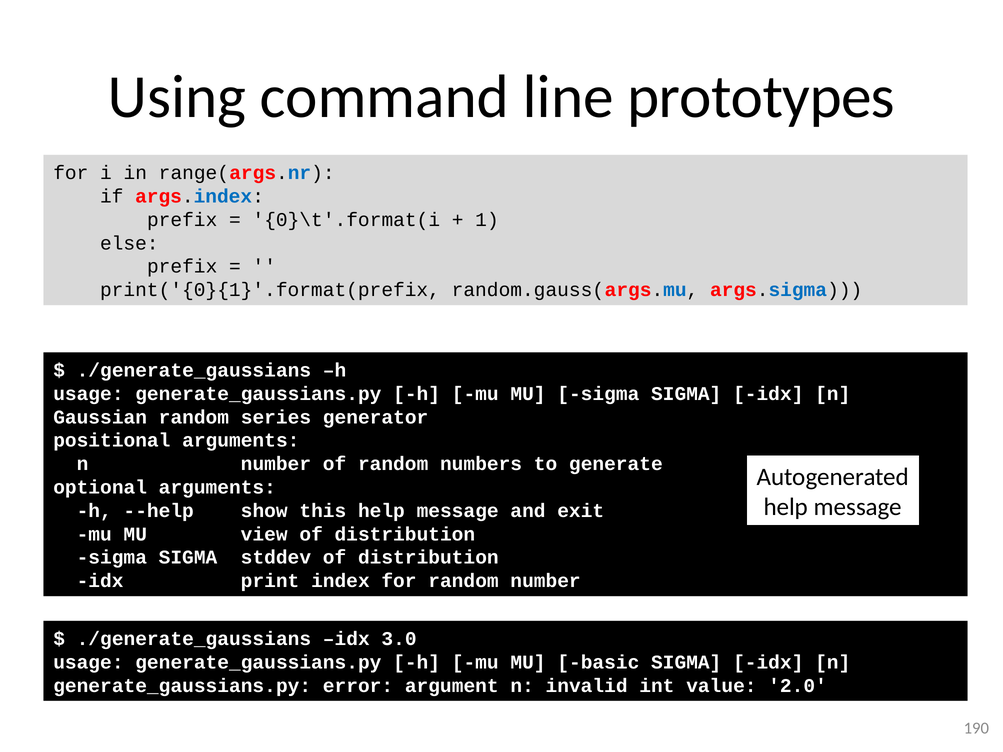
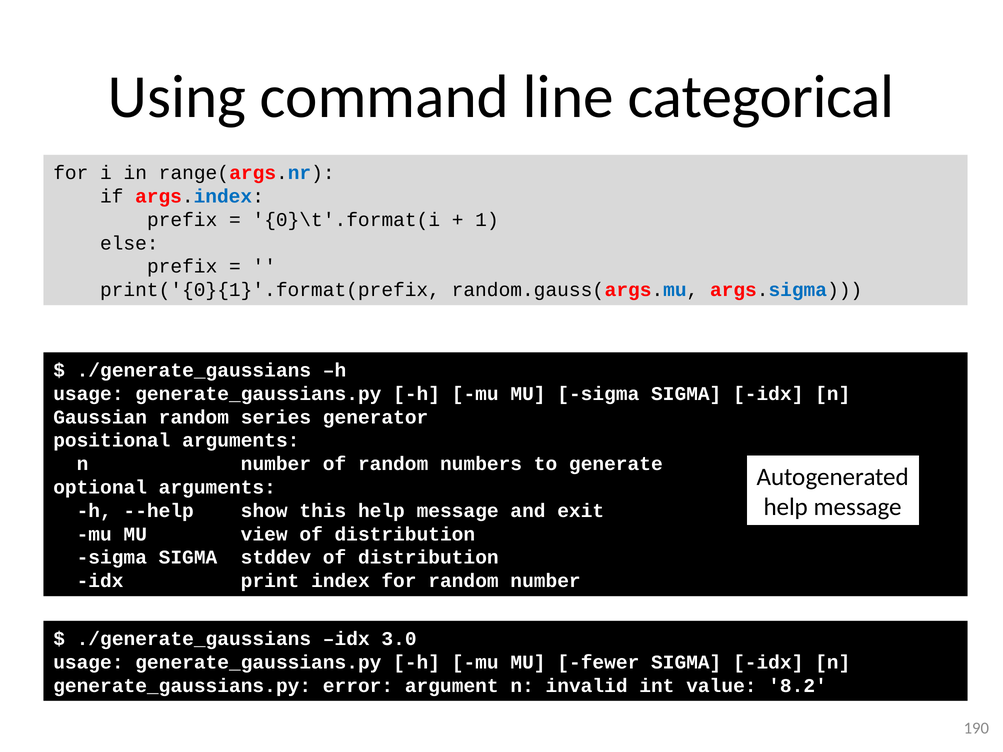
prototypes: prototypes -> categorical
basic: basic -> fewer
2.0: 2.0 -> 8.2
